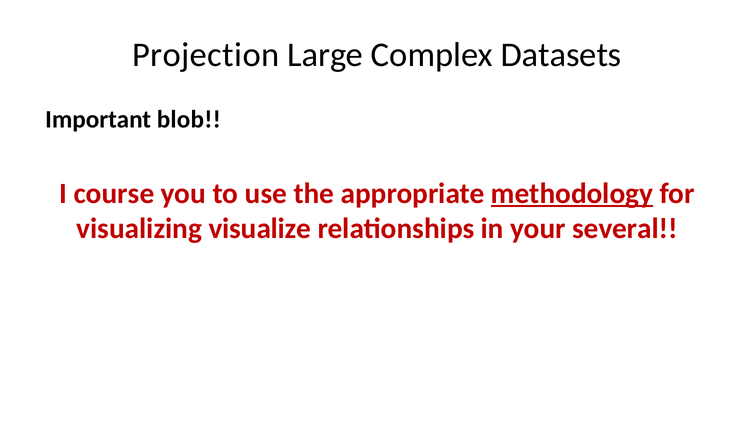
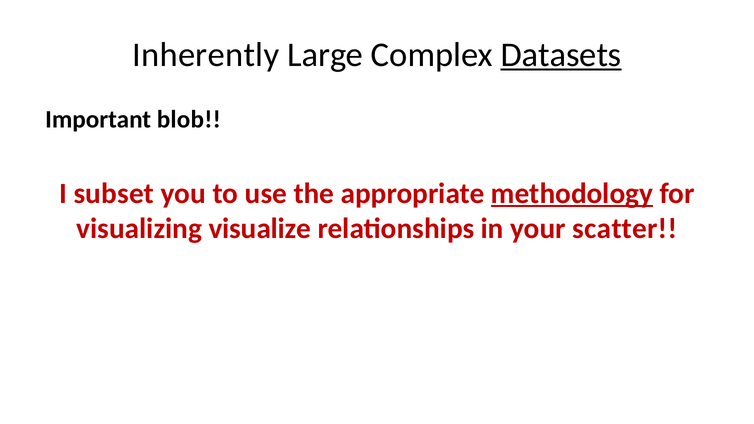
Projection: Projection -> Inherently
Datasets underline: none -> present
course: course -> subset
several: several -> scatter
